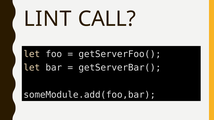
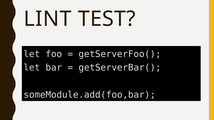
CALL: CALL -> TEST
